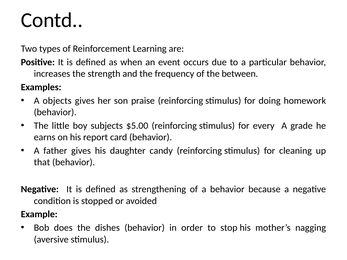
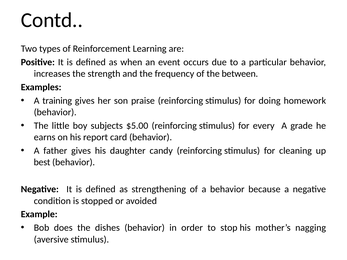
objects: objects -> training
that: that -> best
